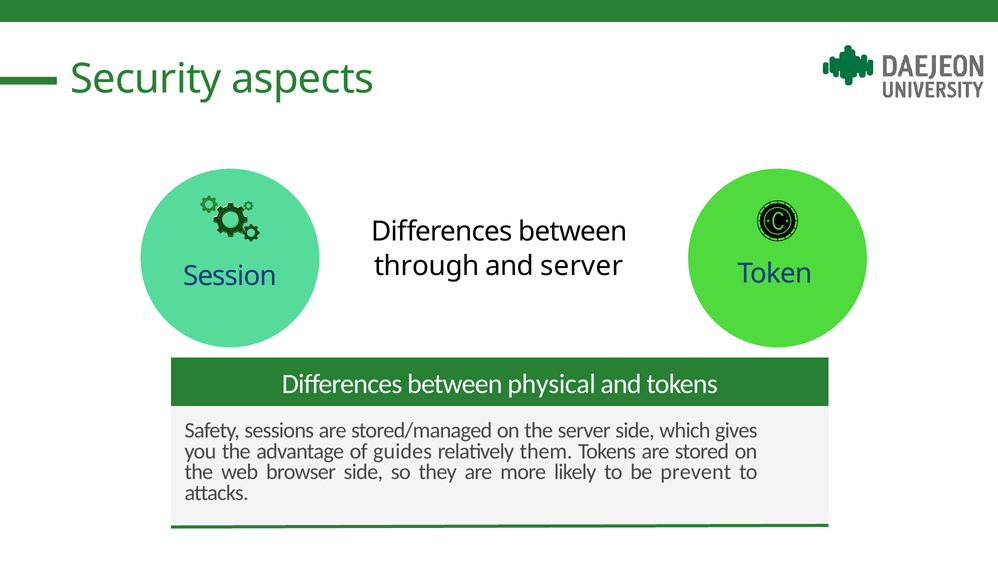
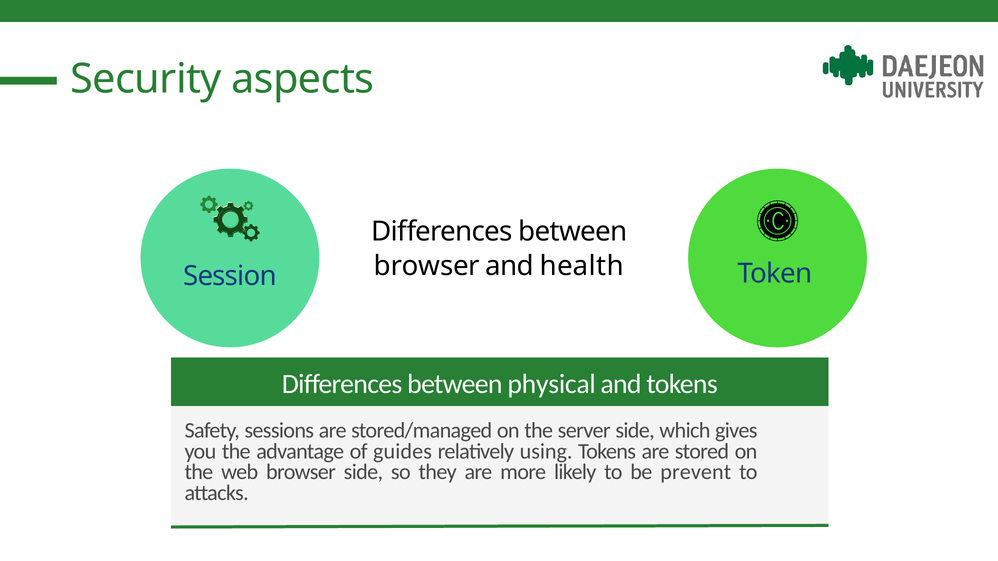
through at (427, 266): through -> browser
and server: server -> health
them: them -> using
